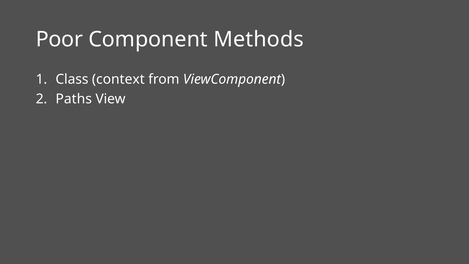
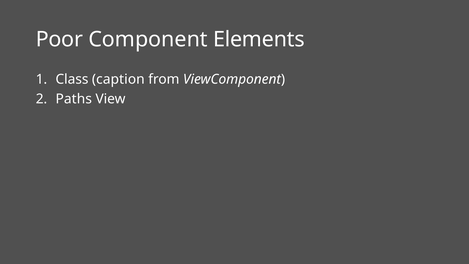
Methods: Methods -> Elements
context: context -> caption
